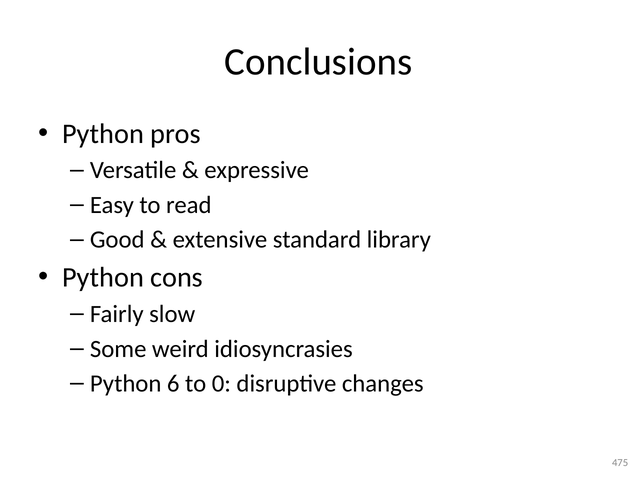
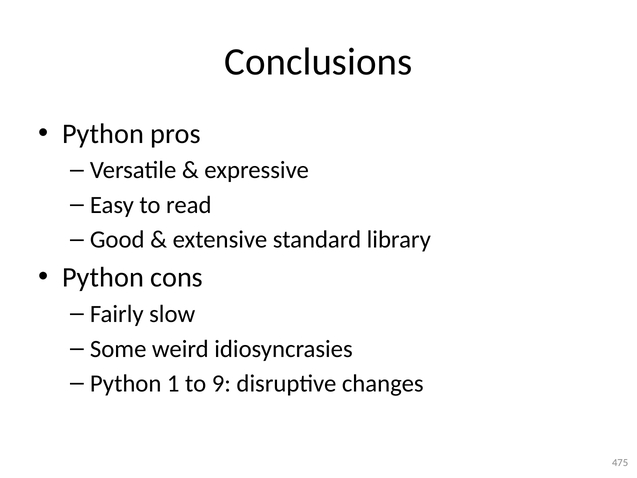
6: 6 -> 1
0: 0 -> 9
